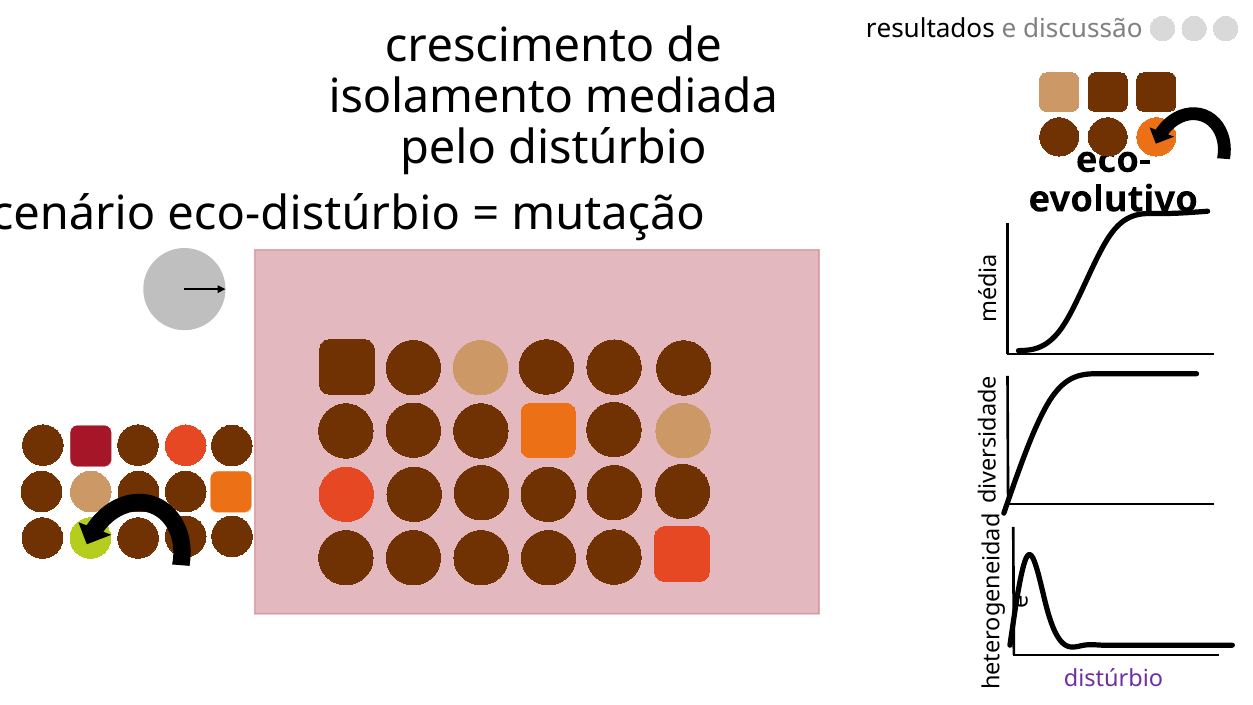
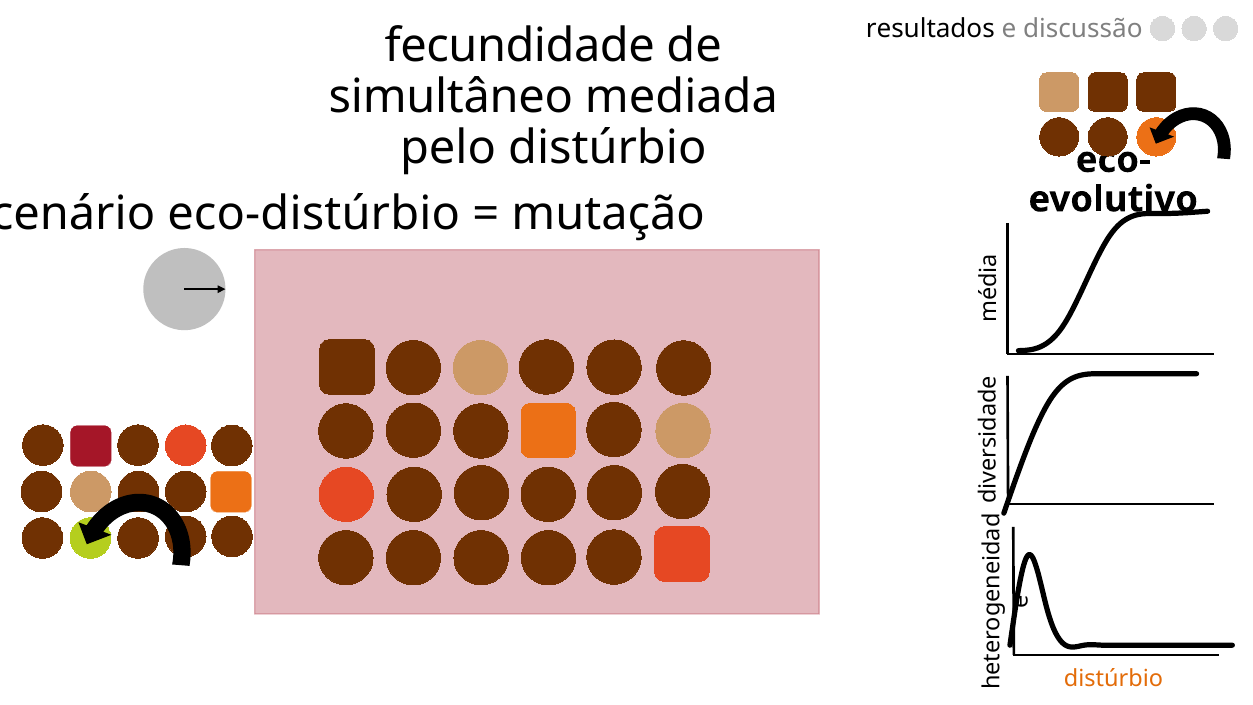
crescimento: crescimento -> fecundidade
isolamento: isolamento -> simultâneo
distúrbio at (1114, 679) colour: purple -> orange
